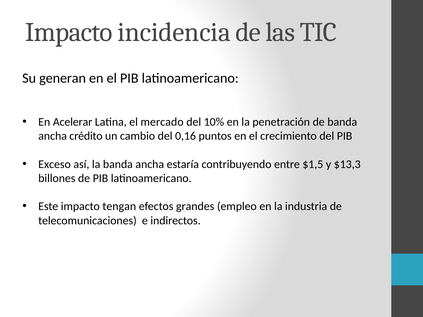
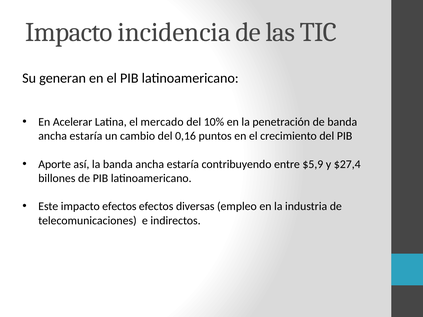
crédito at (86, 136): crédito -> estaría
Exceso: Exceso -> Aporte
$1,5: $1,5 -> $5,9
$13,3: $13,3 -> $27,4
impacto tengan: tengan -> efectos
grandes: grandes -> diversas
